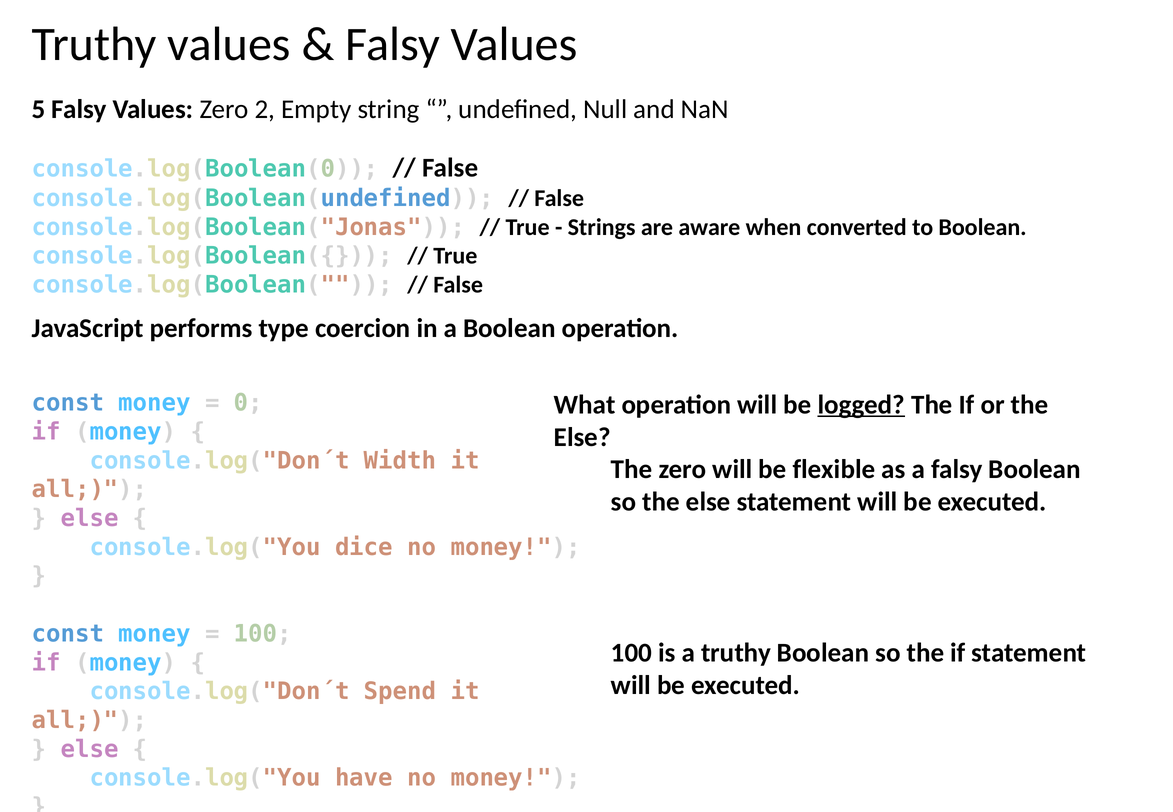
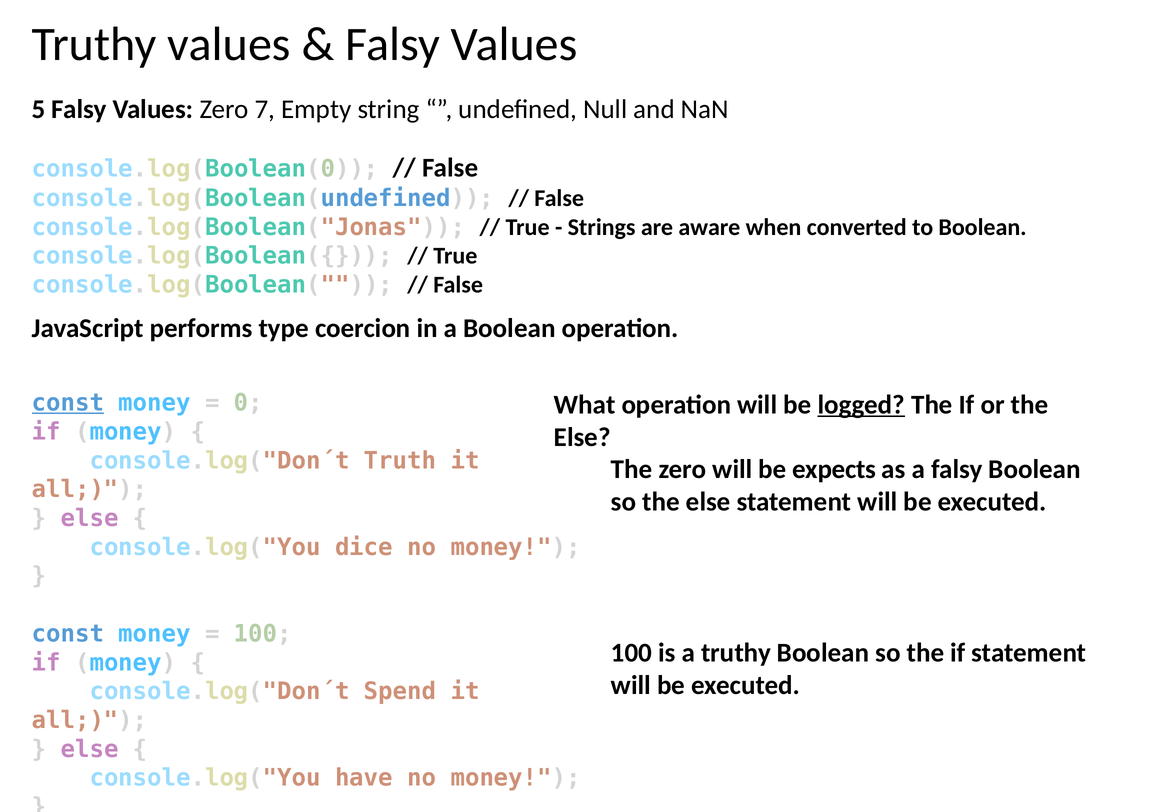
2: 2 -> 7
const at (68, 403) underline: none -> present
Width: Width -> Truth
flexible: flexible -> expects
